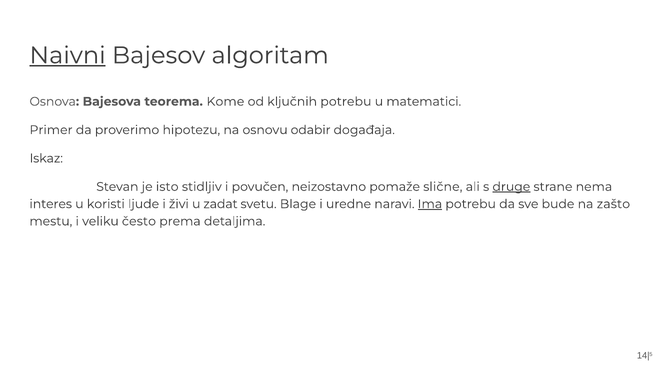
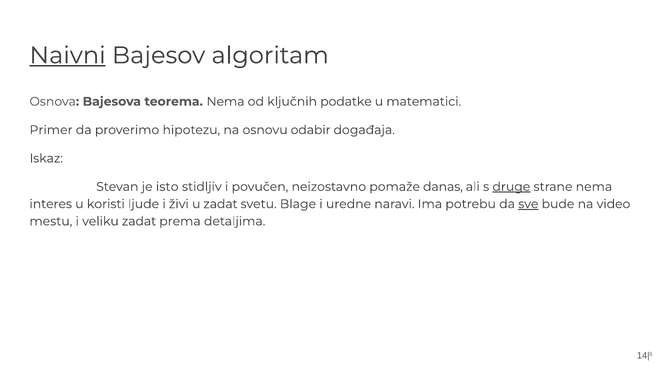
teorema Kome: Kome -> Nema
ključnih potrebu: potrebu -> podatke
slične: slične -> danas
Ima underline: present -> none
sve underline: none -> present
zašto: zašto -> video
veliku često: često -> zadat
